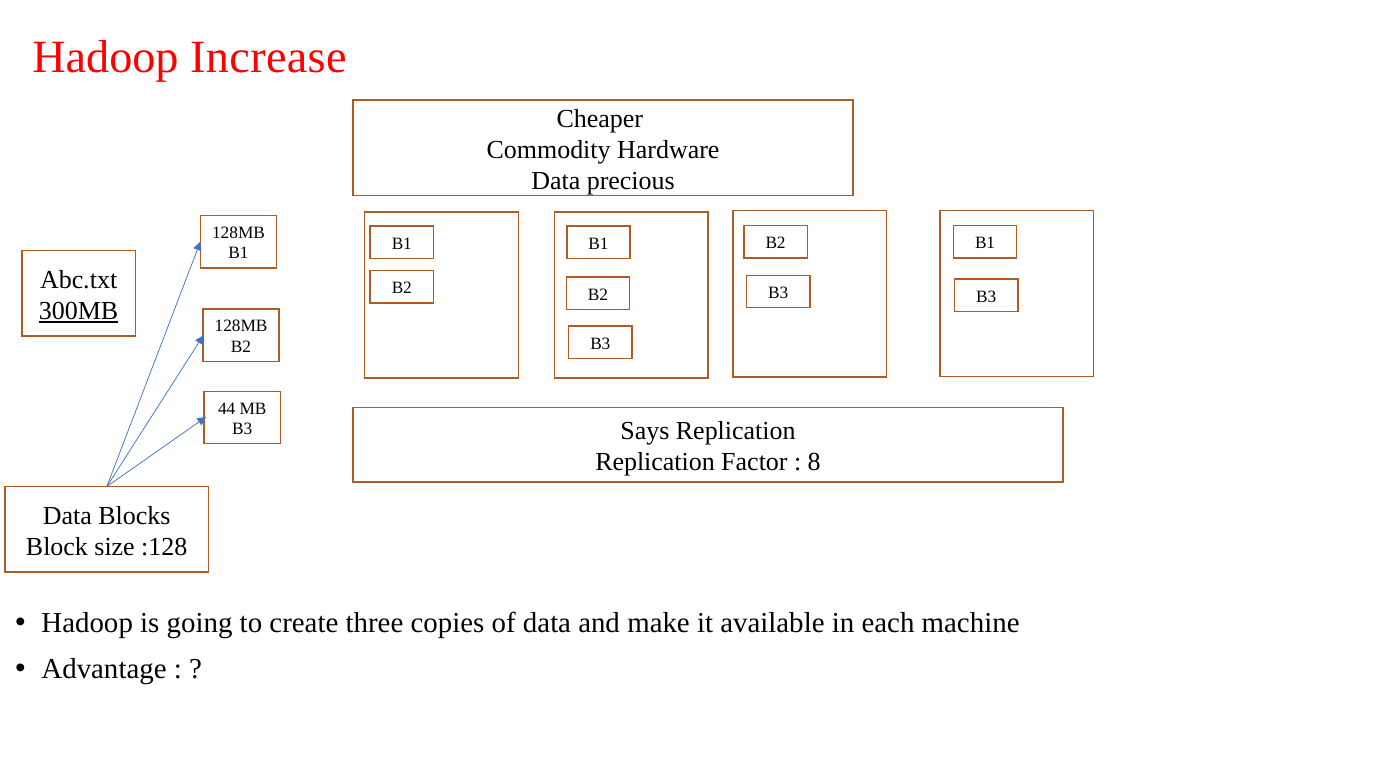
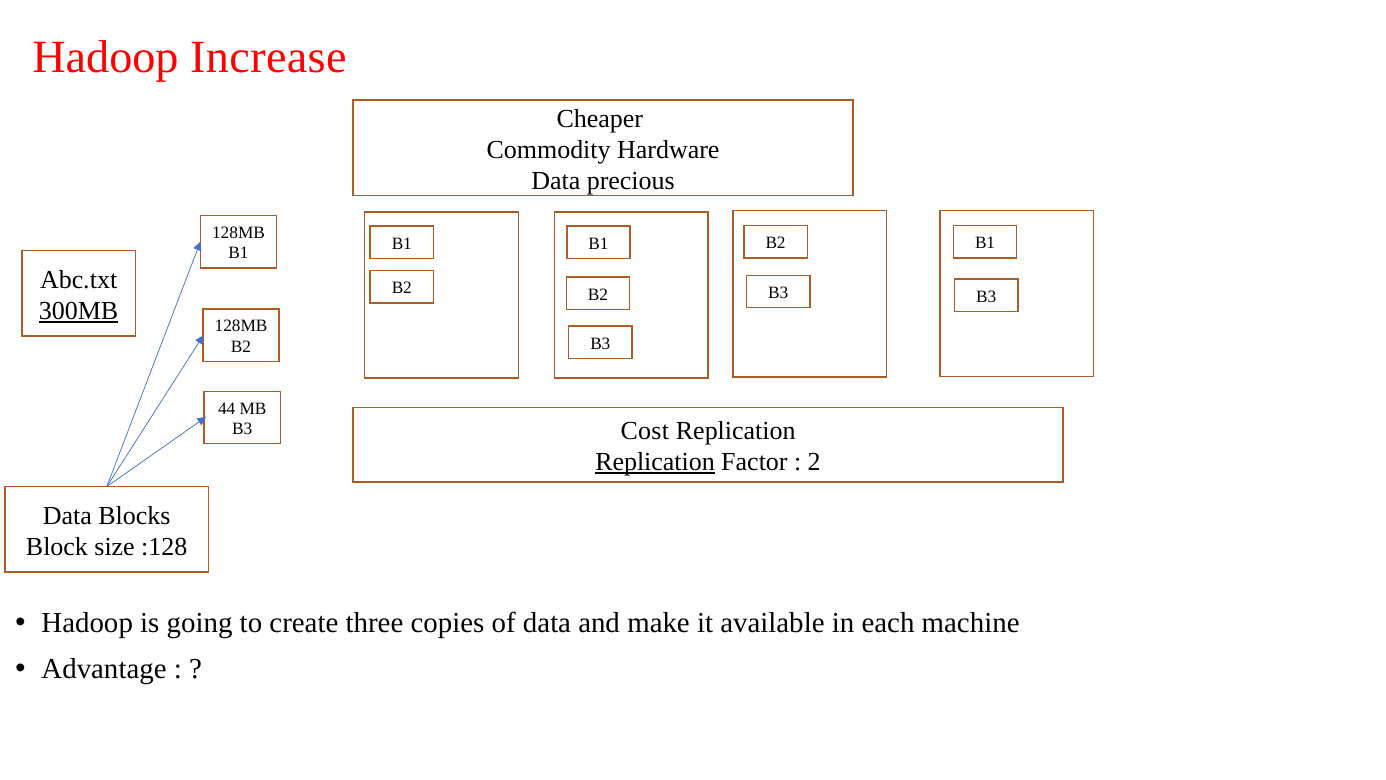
Says: Says -> Cost
Replication at (655, 462) underline: none -> present
8: 8 -> 2
